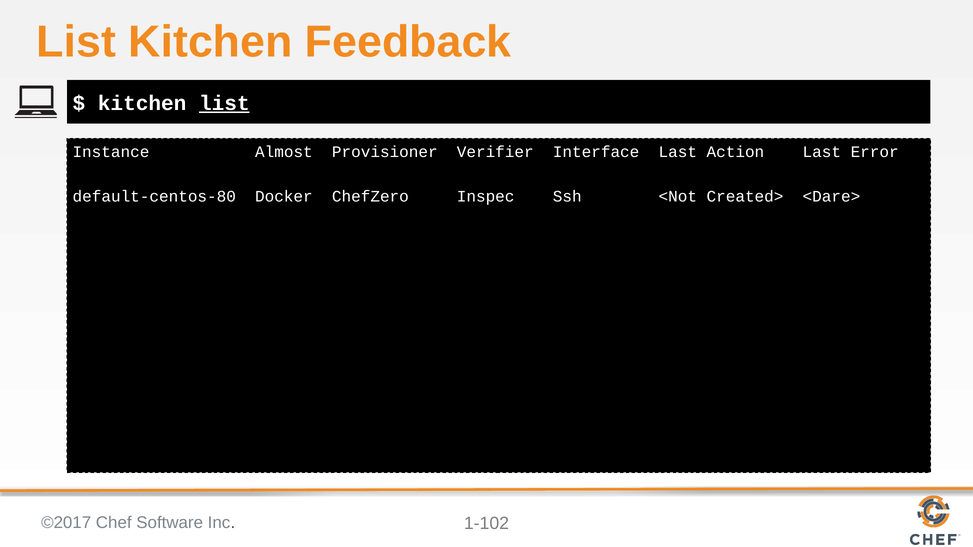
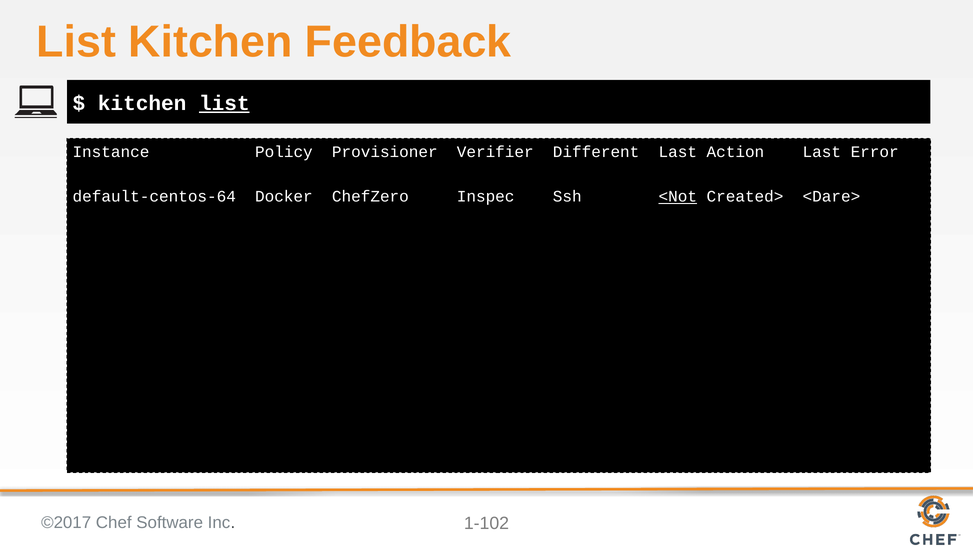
Almost: Almost -> Policy
Interface: Interface -> Different
default-centos-80: default-centos-80 -> default-centos-64
<Not underline: none -> present
